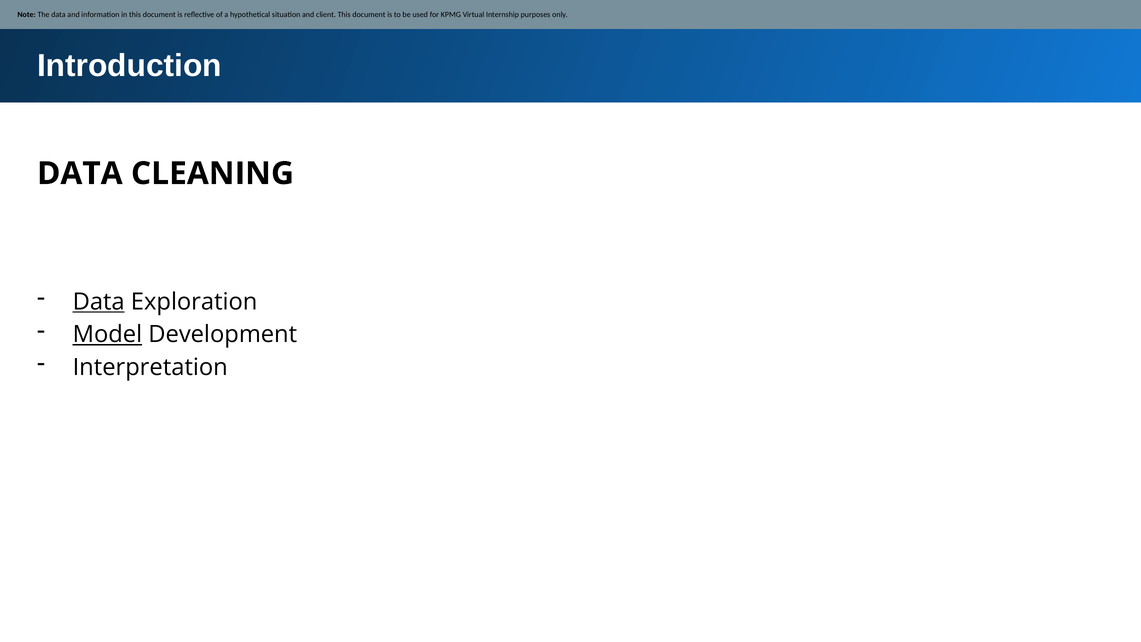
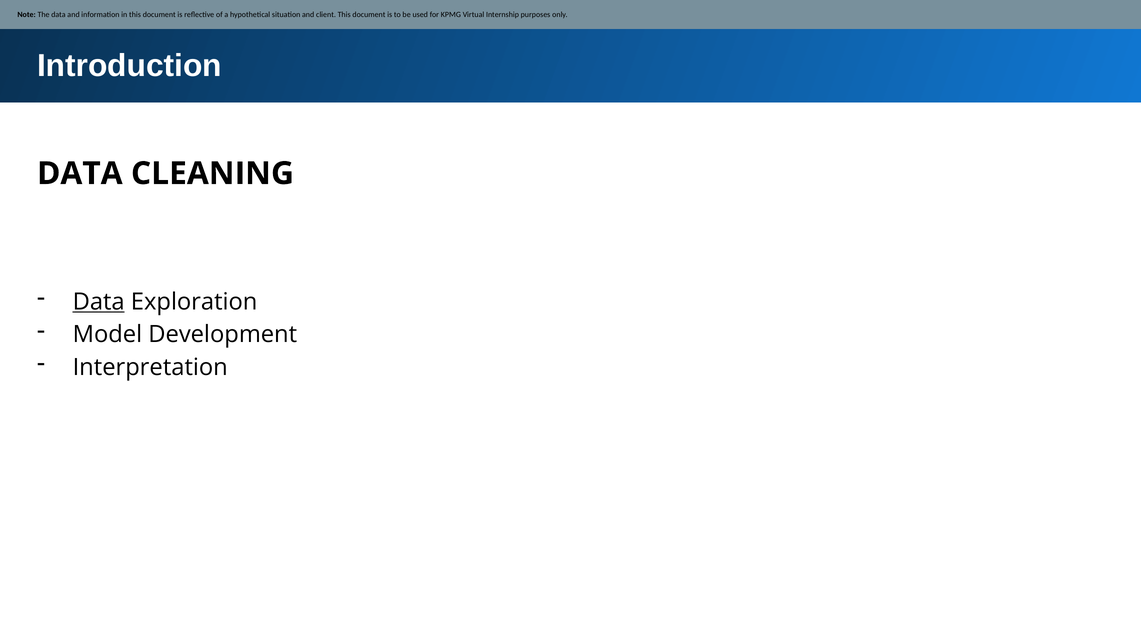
Model underline: present -> none
